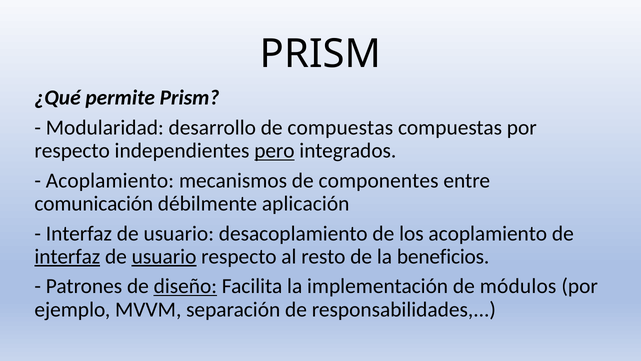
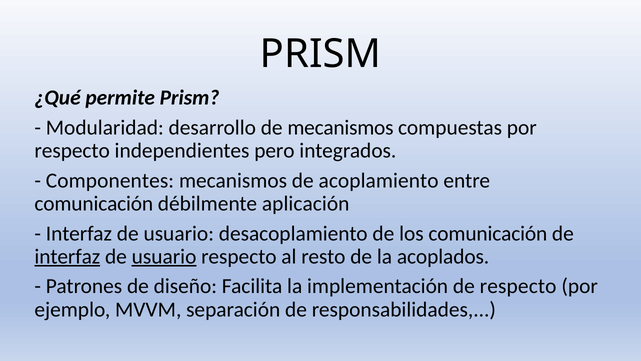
de compuestas: compuestas -> mecanismos
pero underline: present -> none
Acoplamiento at (110, 180): Acoplamiento -> Componentes
componentes: componentes -> acoplamiento
los acoplamiento: acoplamiento -> comunicación
beneficios: beneficios -> acoplados
diseño underline: present -> none
de módulos: módulos -> respecto
